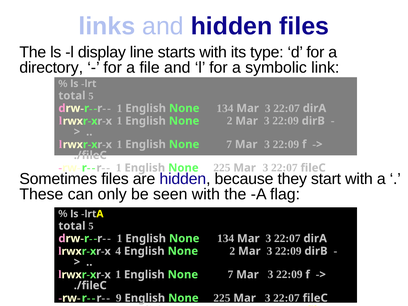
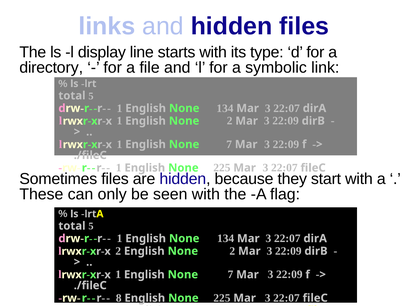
4 at (118, 251): 4 -> 2
9: 9 -> 8
